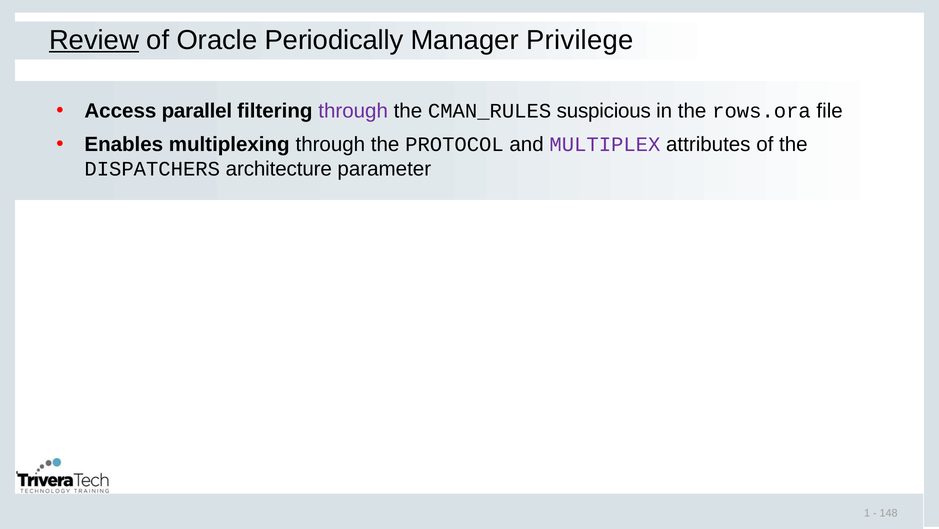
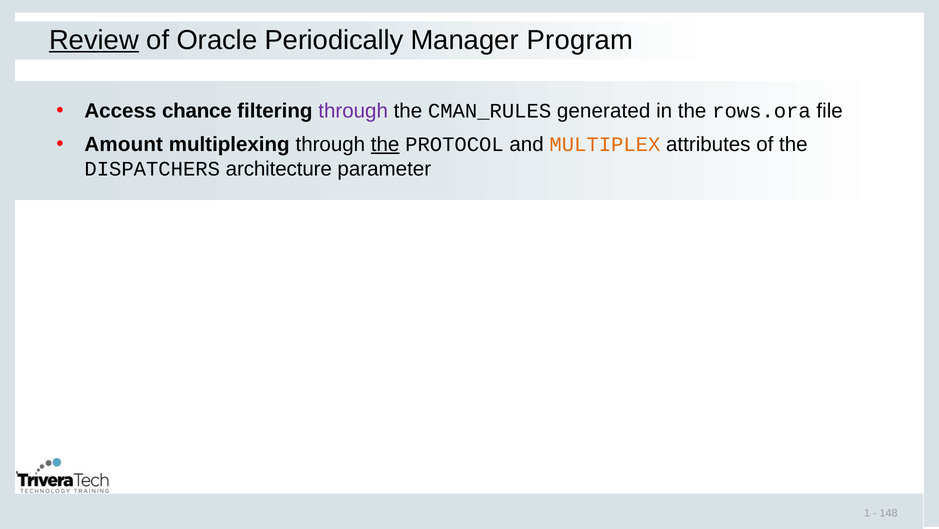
Privilege: Privilege -> Program
parallel: parallel -> chance
suspicious: suspicious -> generated
Enables: Enables -> Amount
the at (385, 144) underline: none -> present
MULTIPLEX colour: purple -> orange
